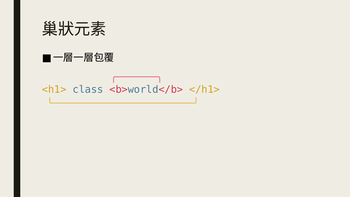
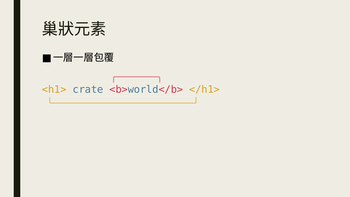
class: class -> crate
